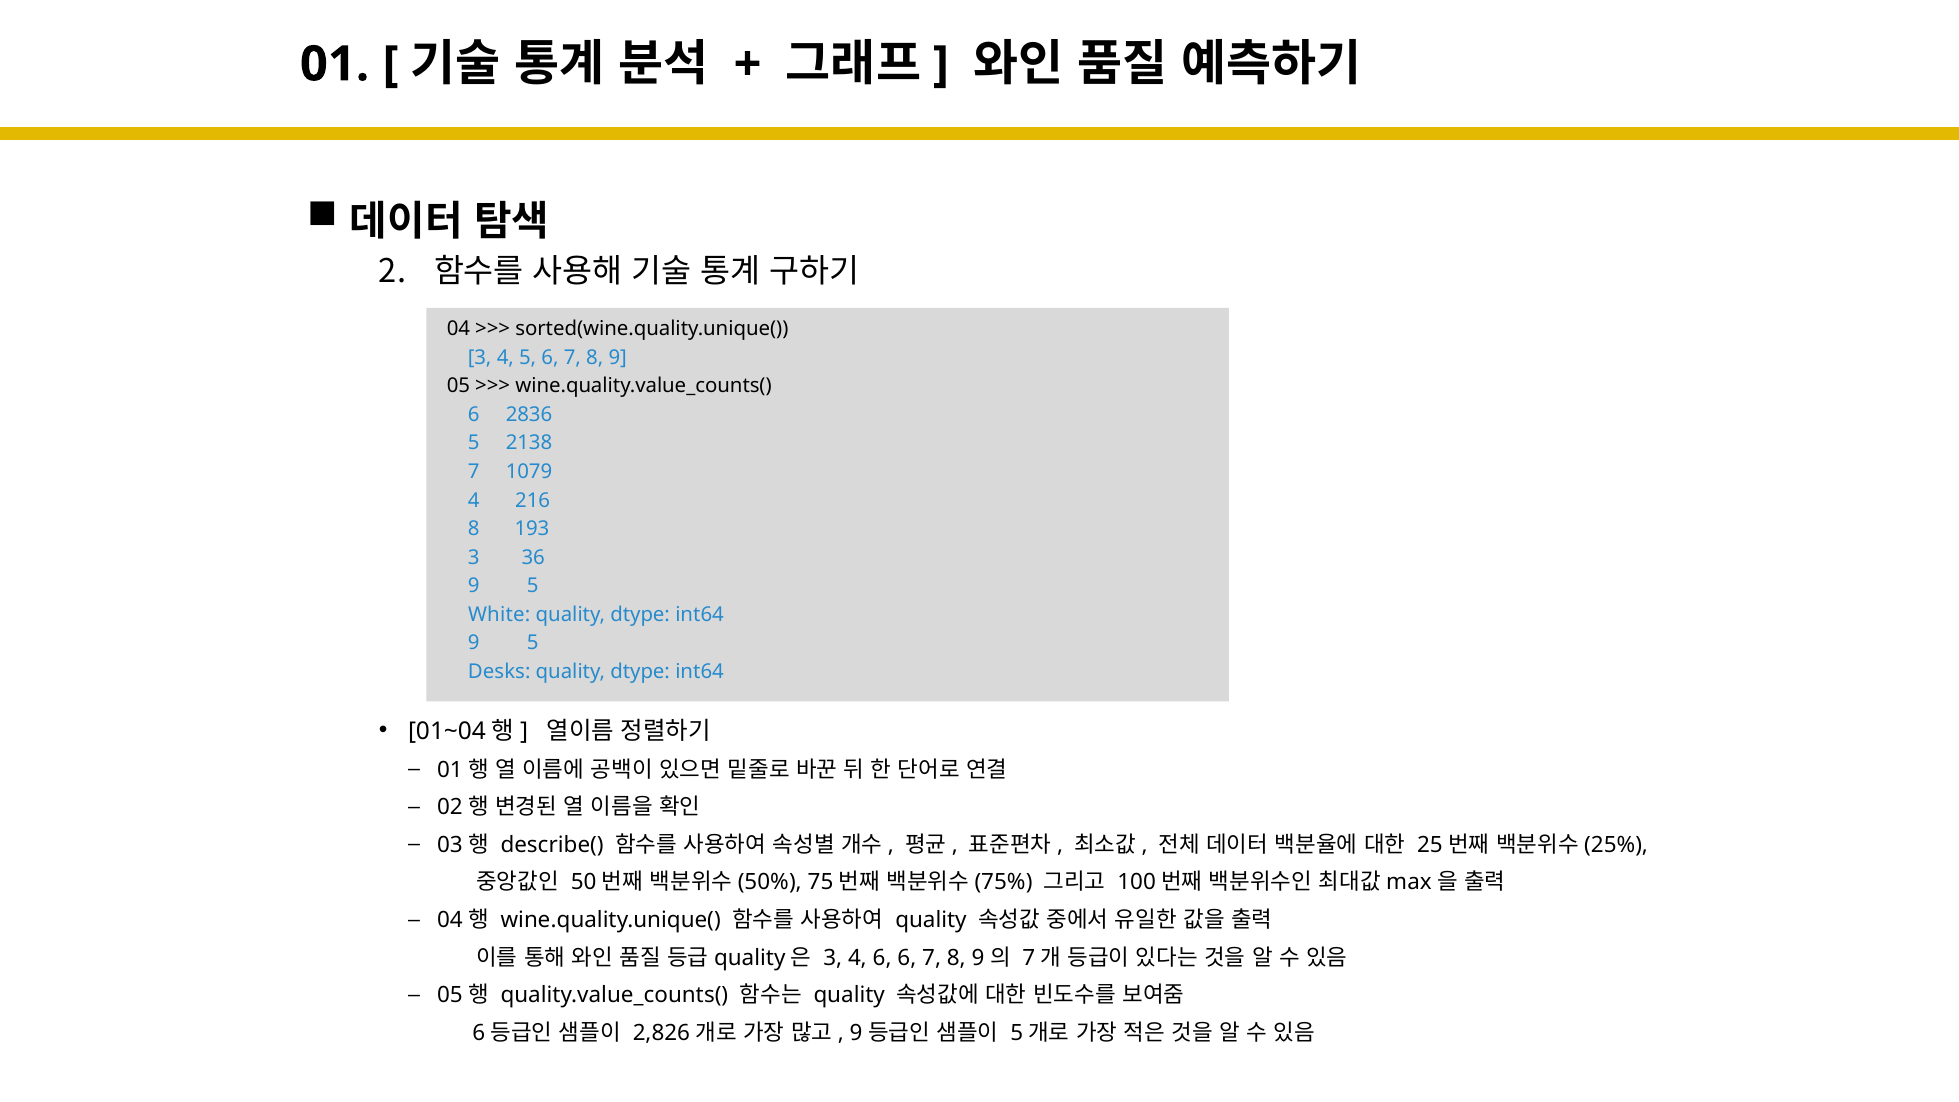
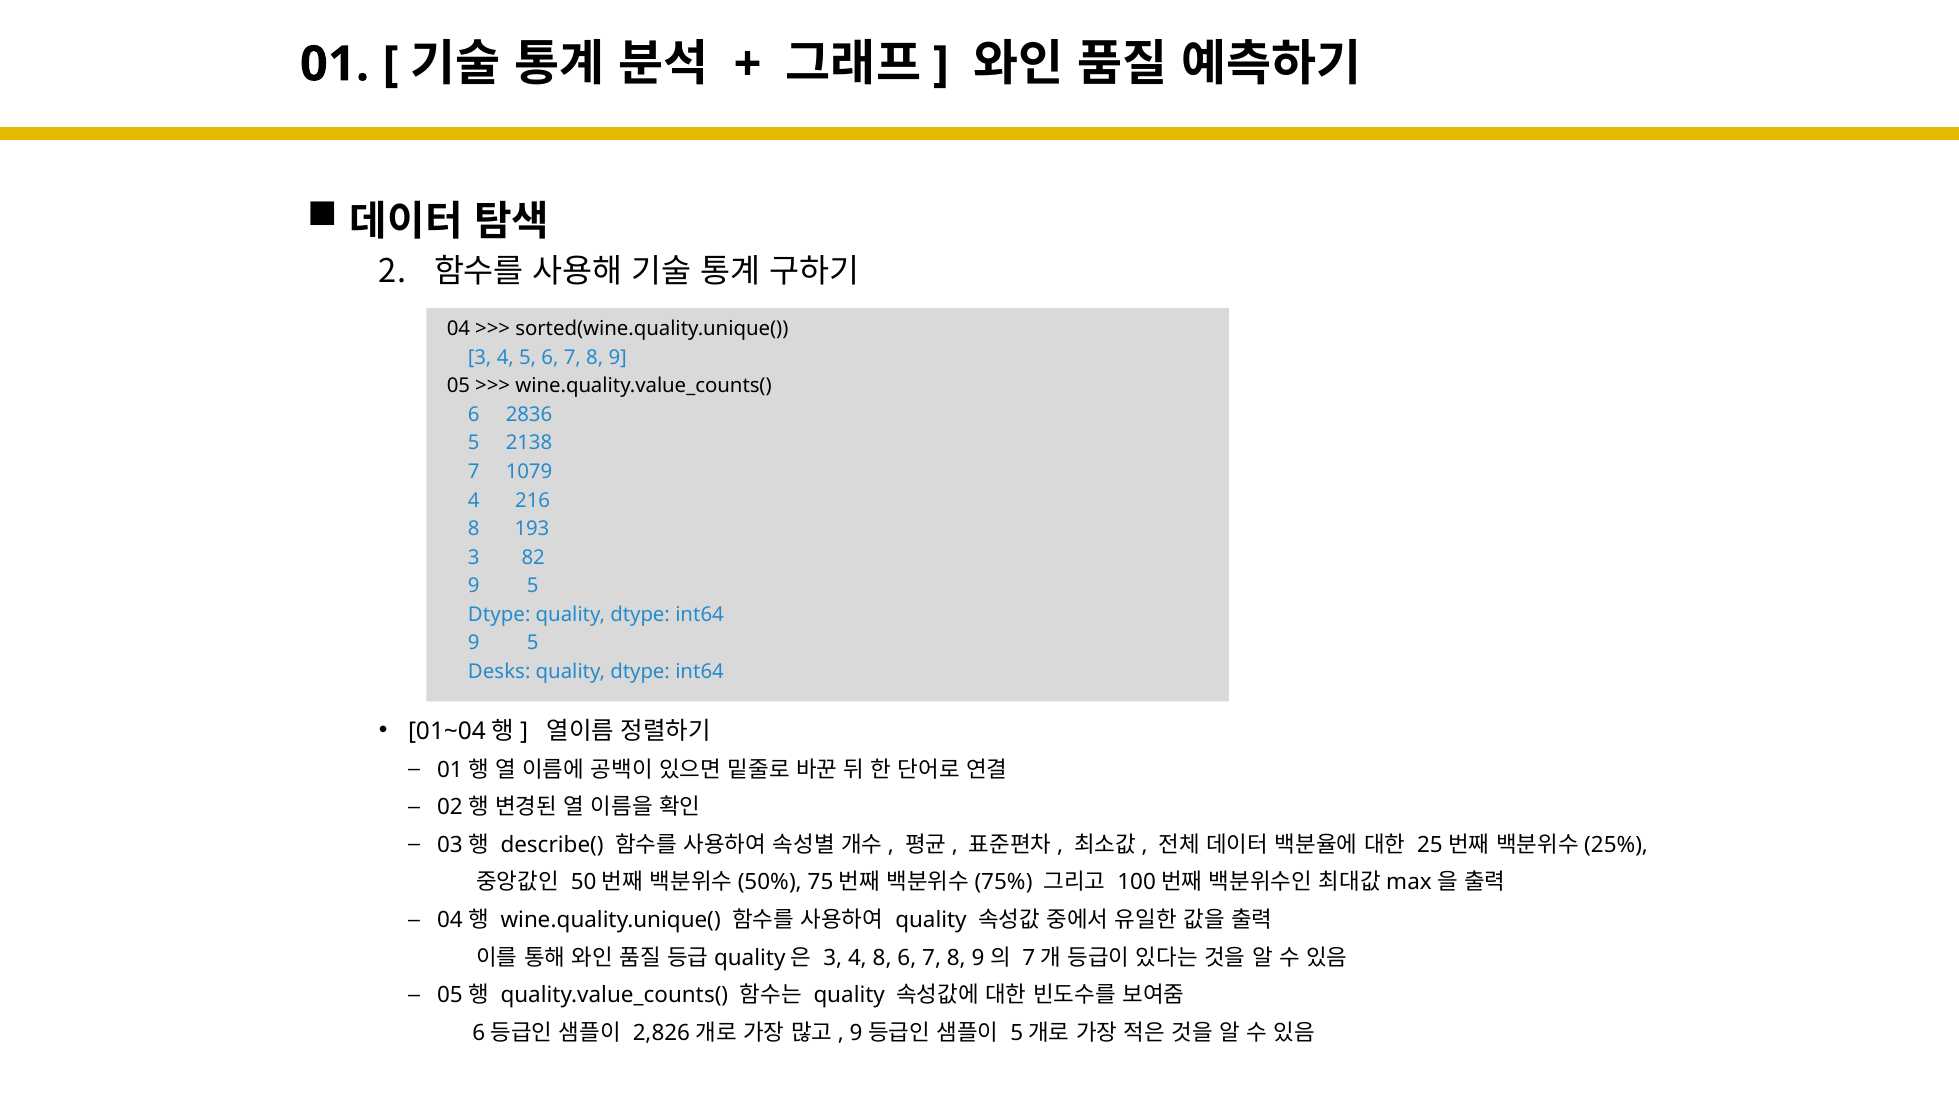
36: 36 -> 82
White at (499, 615): White -> Dtype
4 6: 6 -> 8
